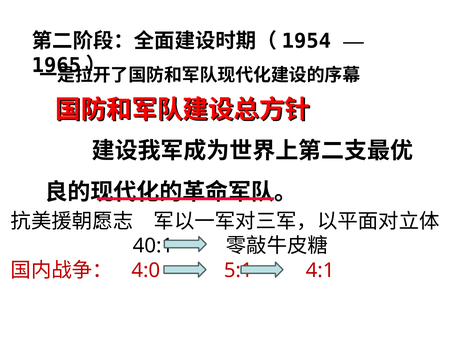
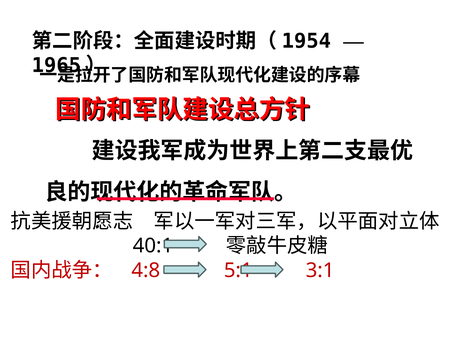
4:0: 4:0 -> 4:8
4:1: 4:1 -> 3:1
